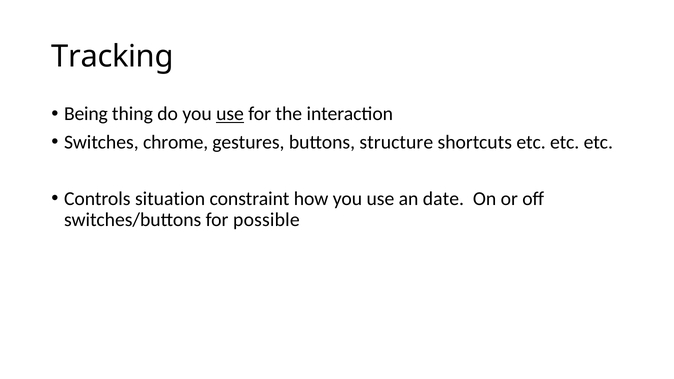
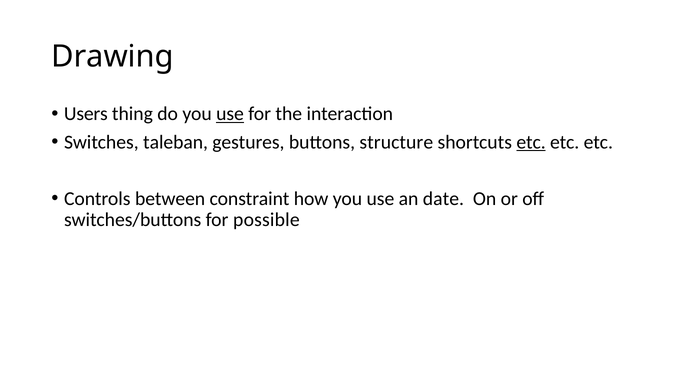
Tracking: Tracking -> Drawing
Being: Being -> Users
chrome: chrome -> taleban
etc at (531, 142) underline: none -> present
situation: situation -> between
